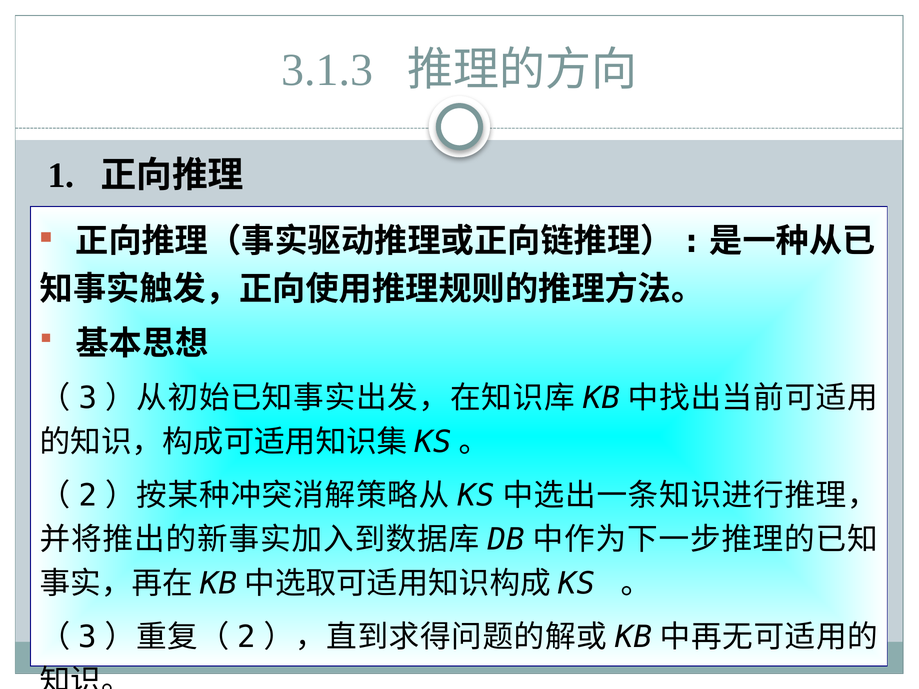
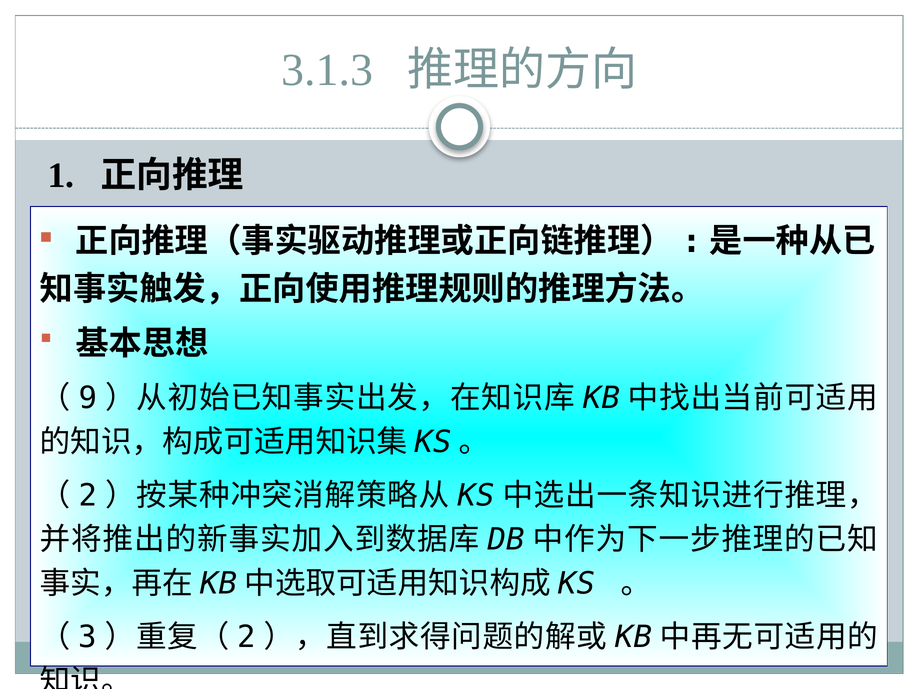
3 at (88, 398): 3 -> 9
